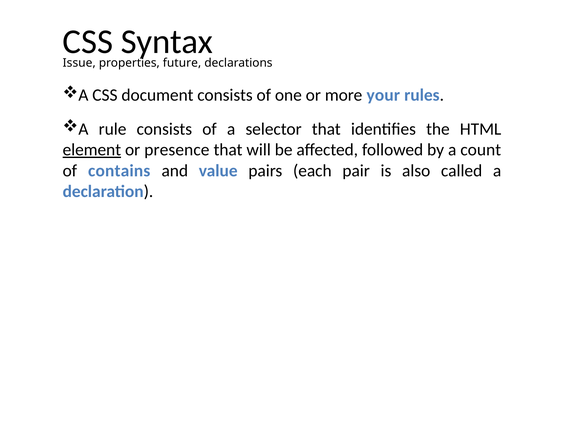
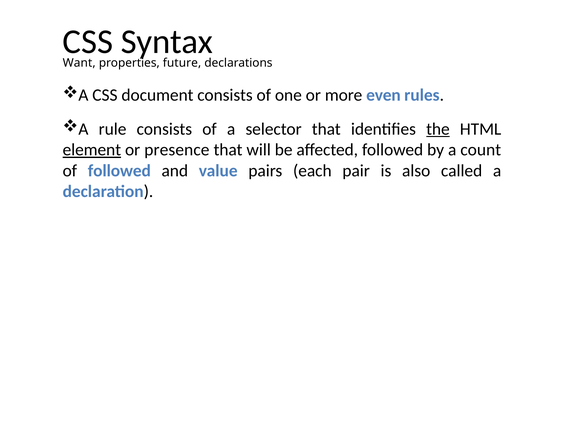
Issue: Issue -> Want
your: your -> even
the underline: none -> present
of contains: contains -> followed
